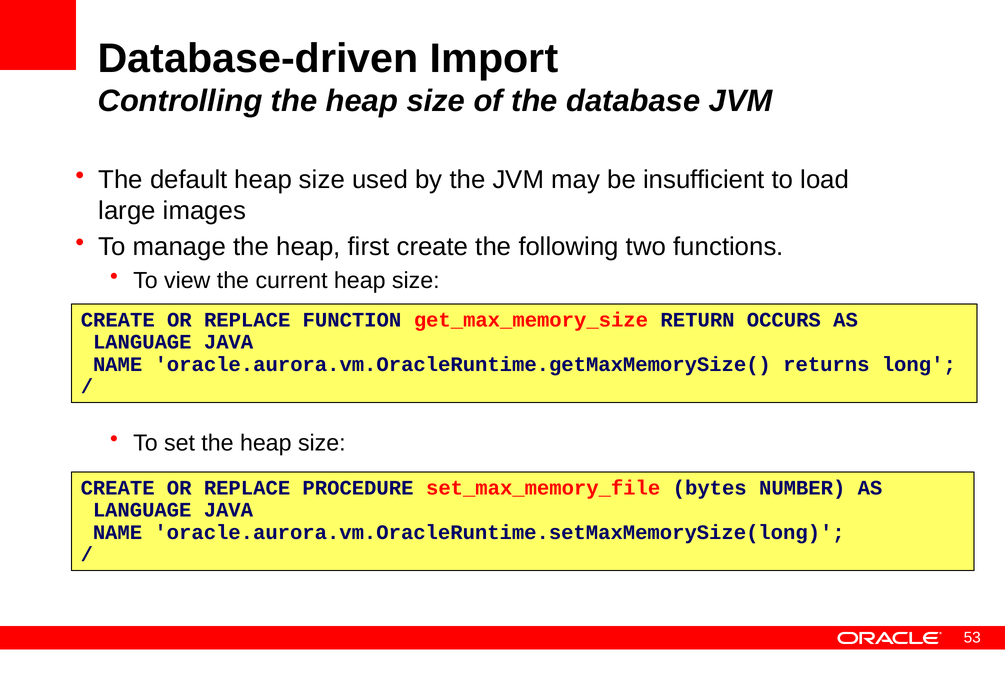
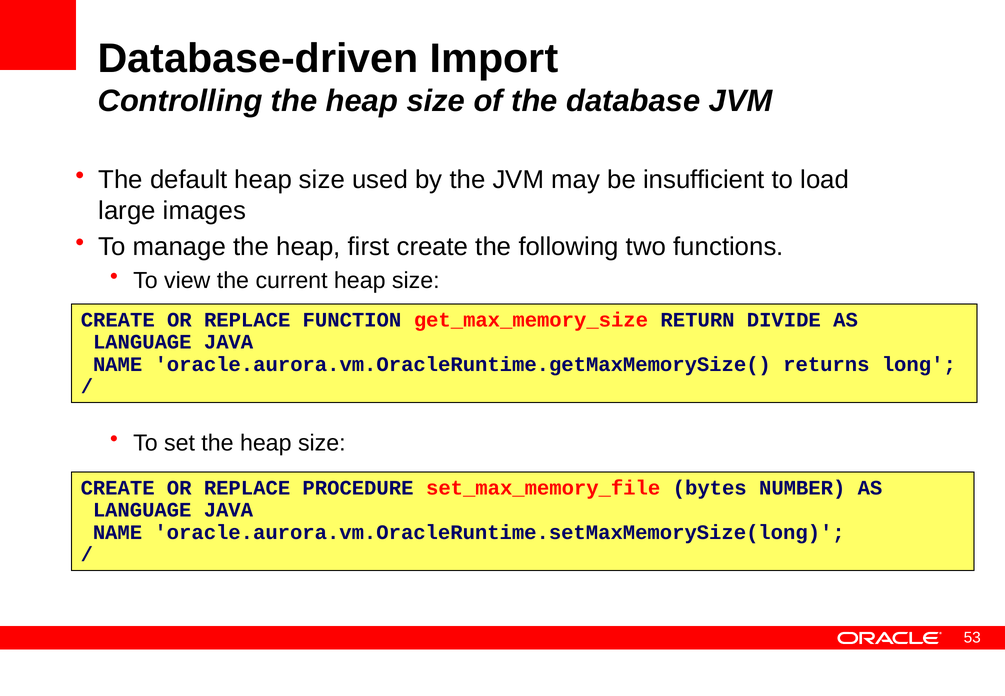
OCCURS: OCCURS -> DIVIDE
